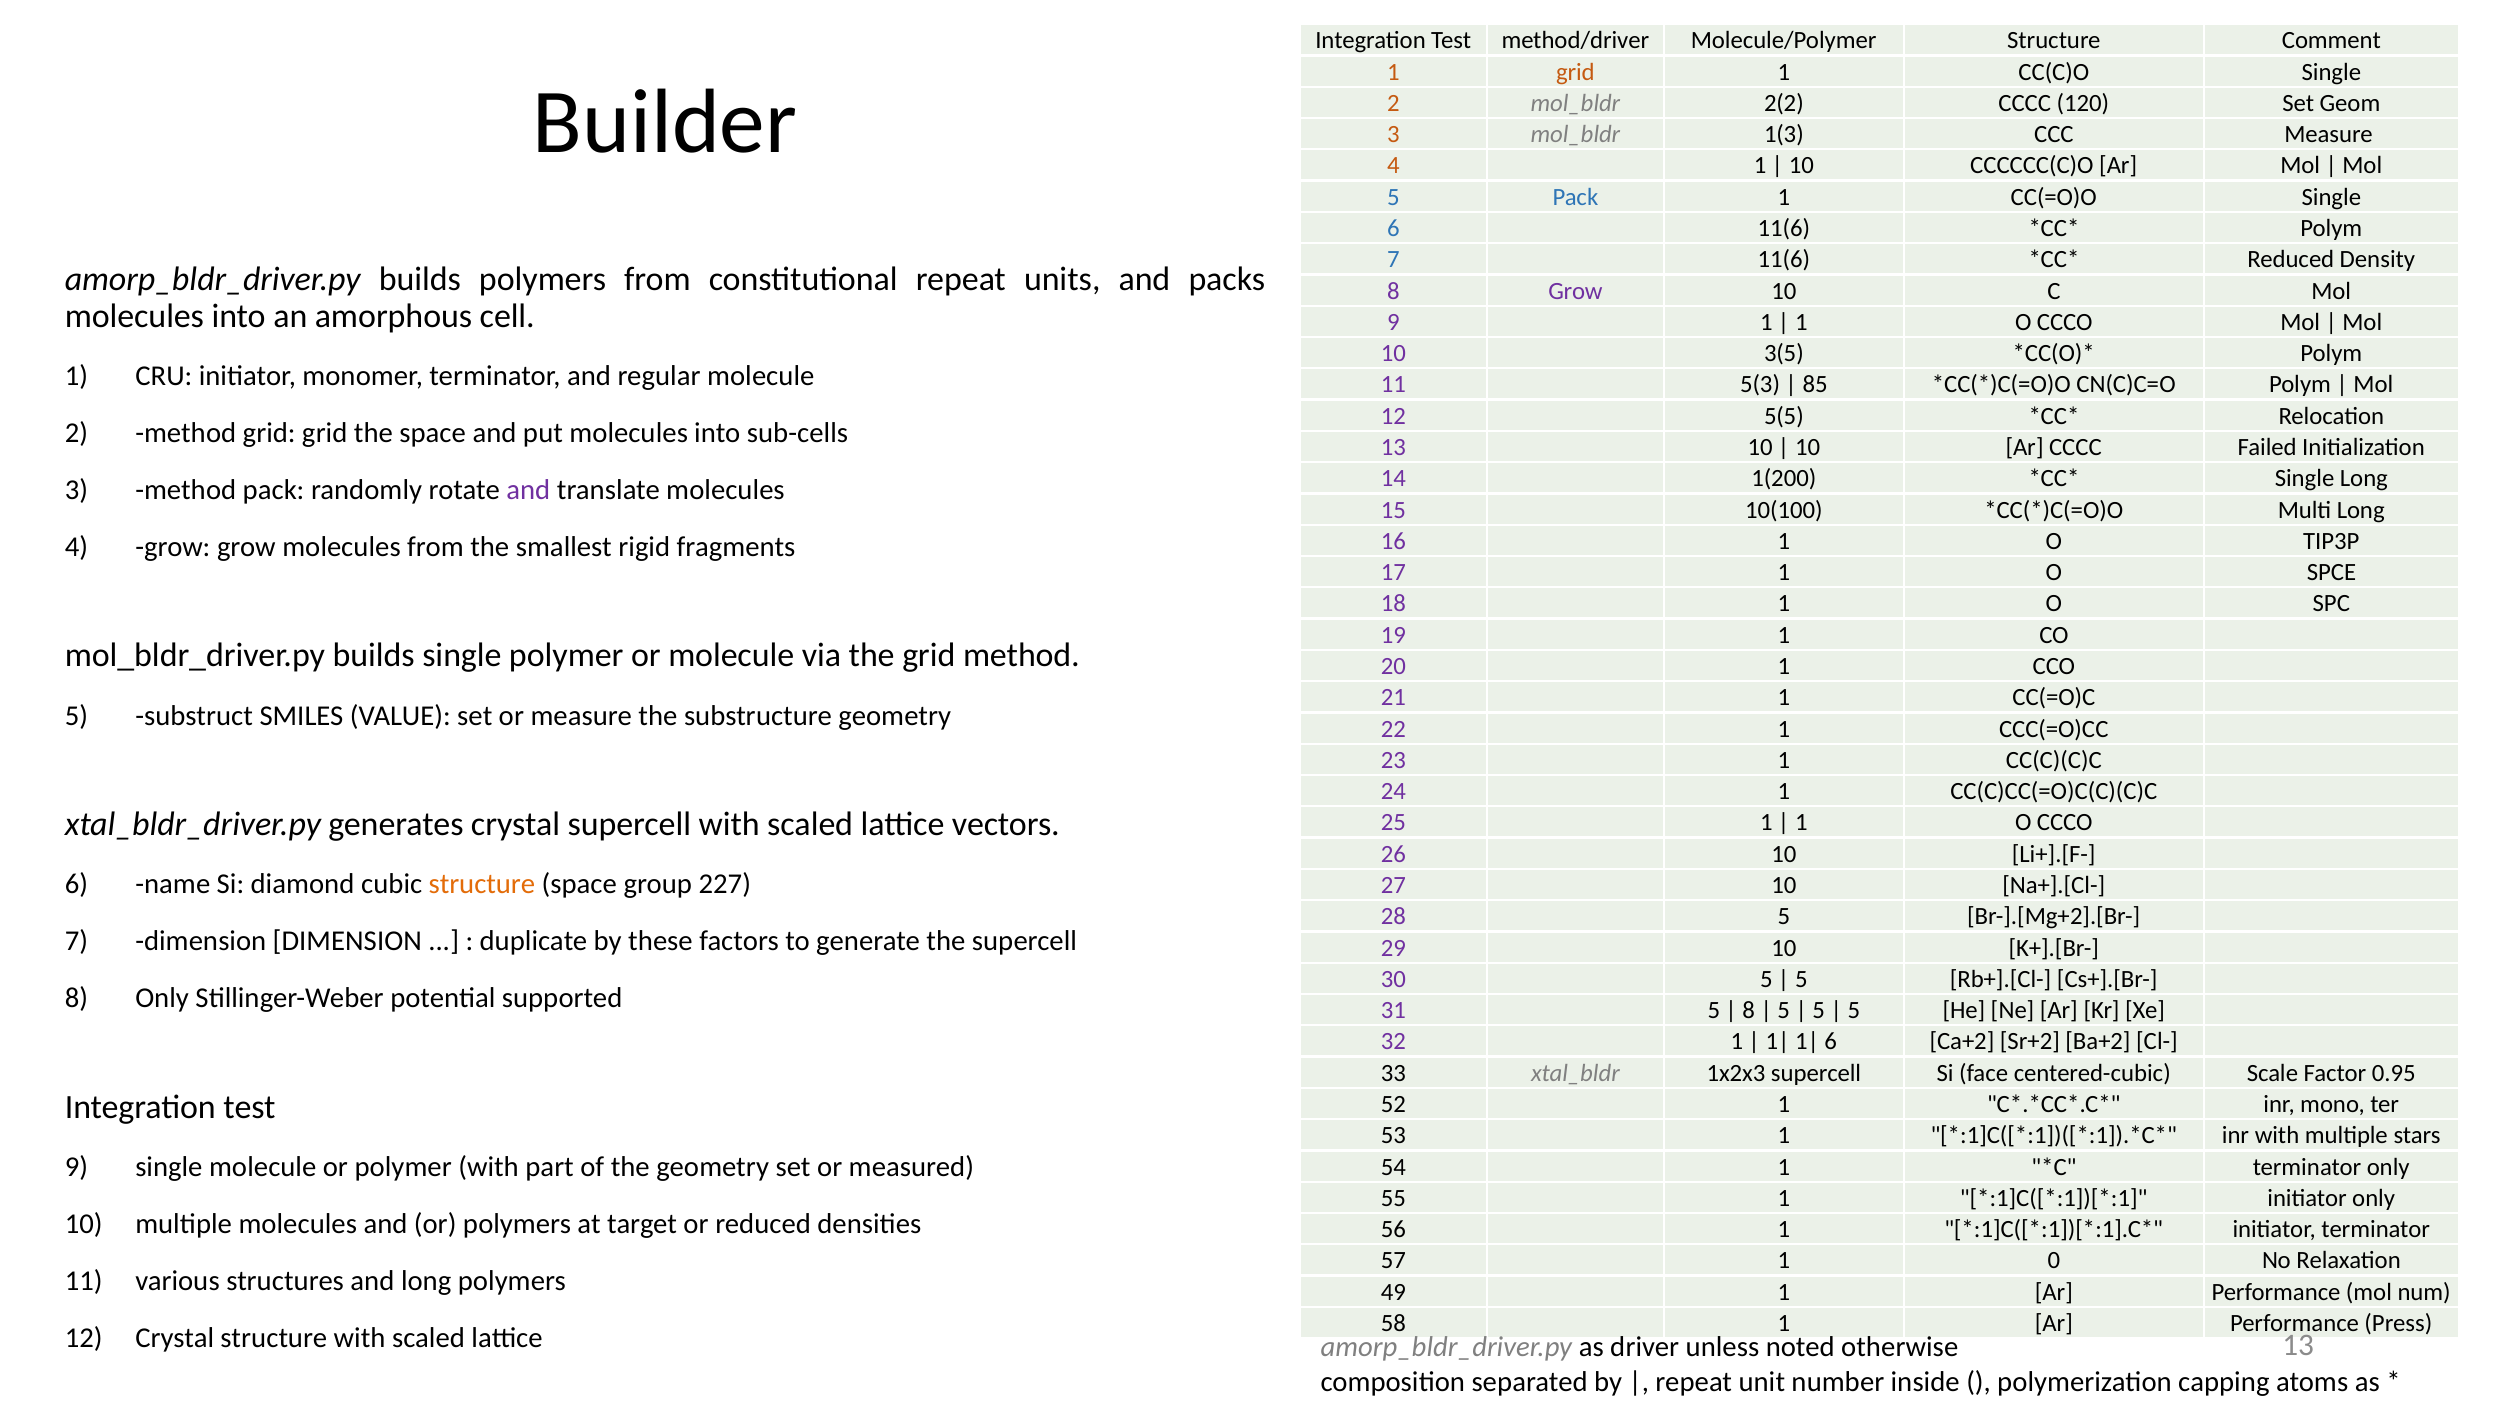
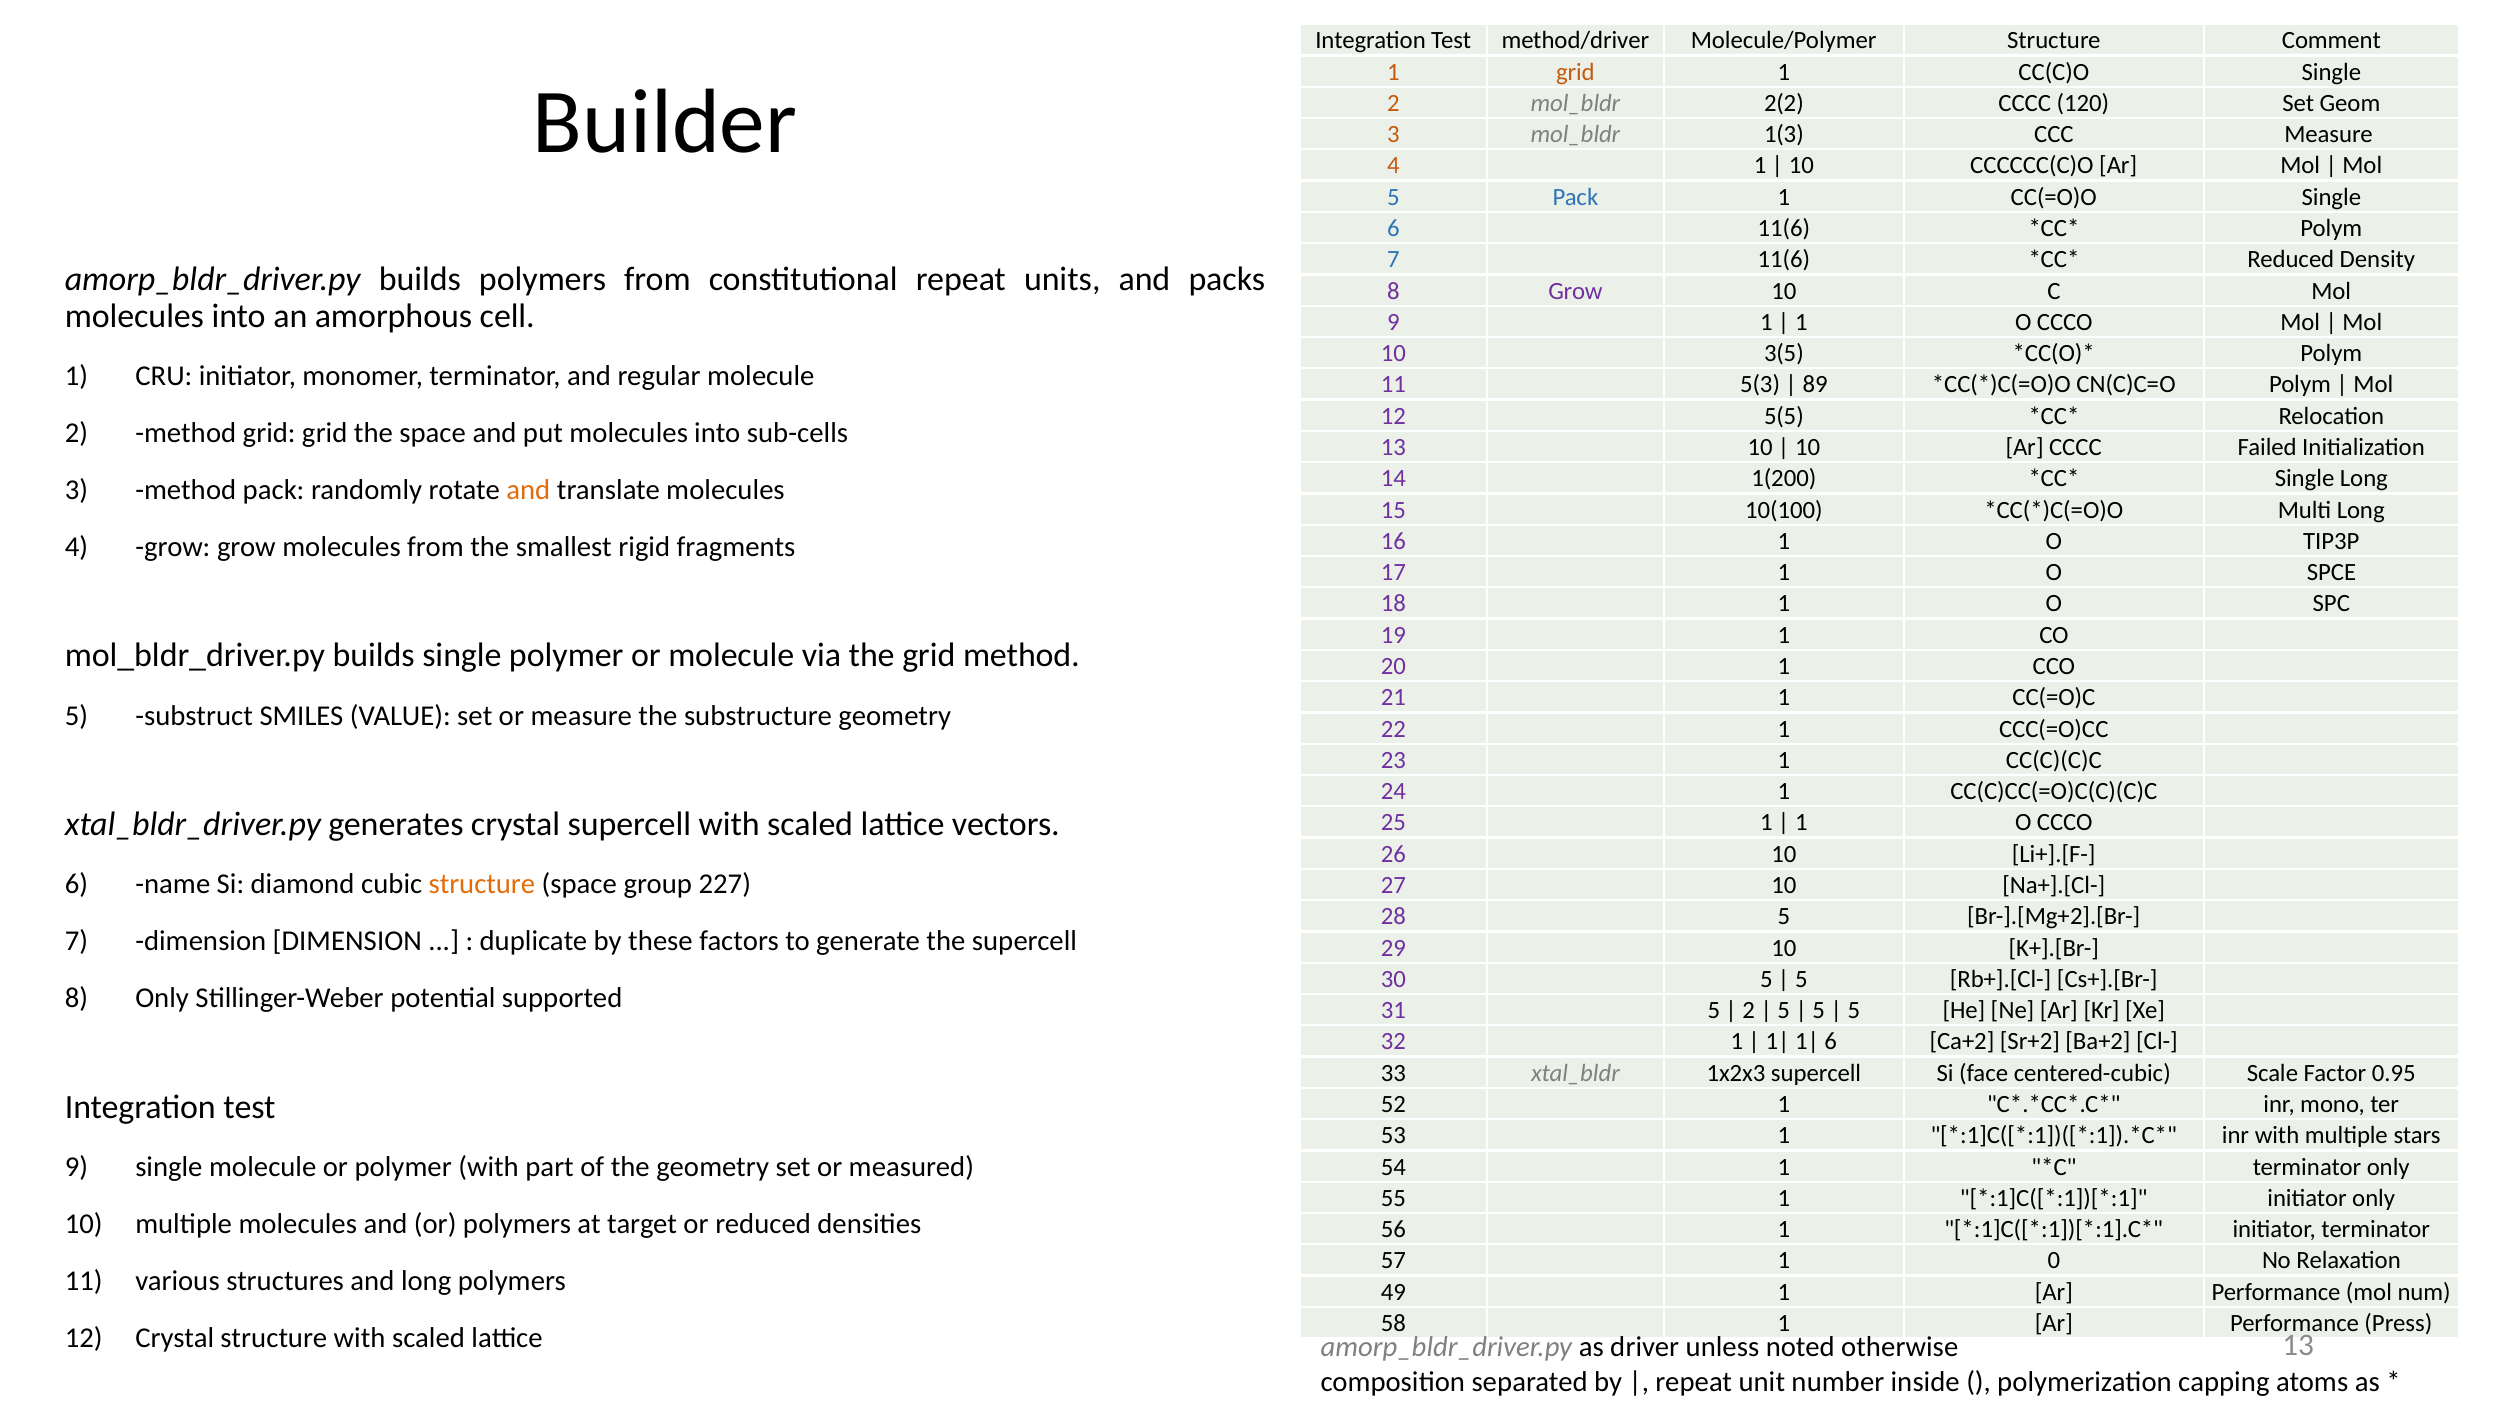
85: 85 -> 89
and at (528, 490) colour: purple -> orange
8 at (1749, 1010): 8 -> 2
